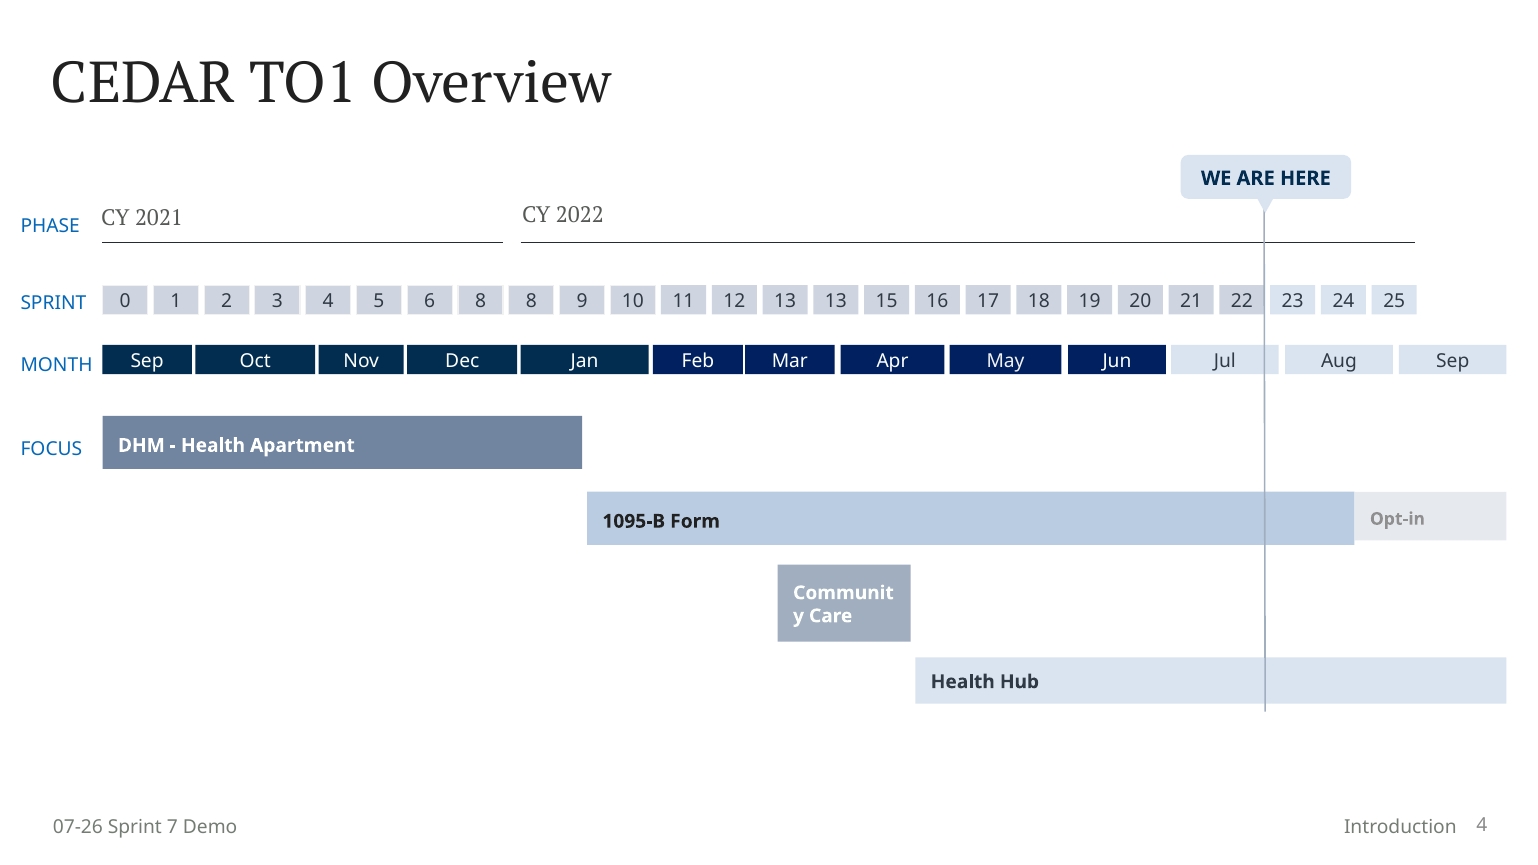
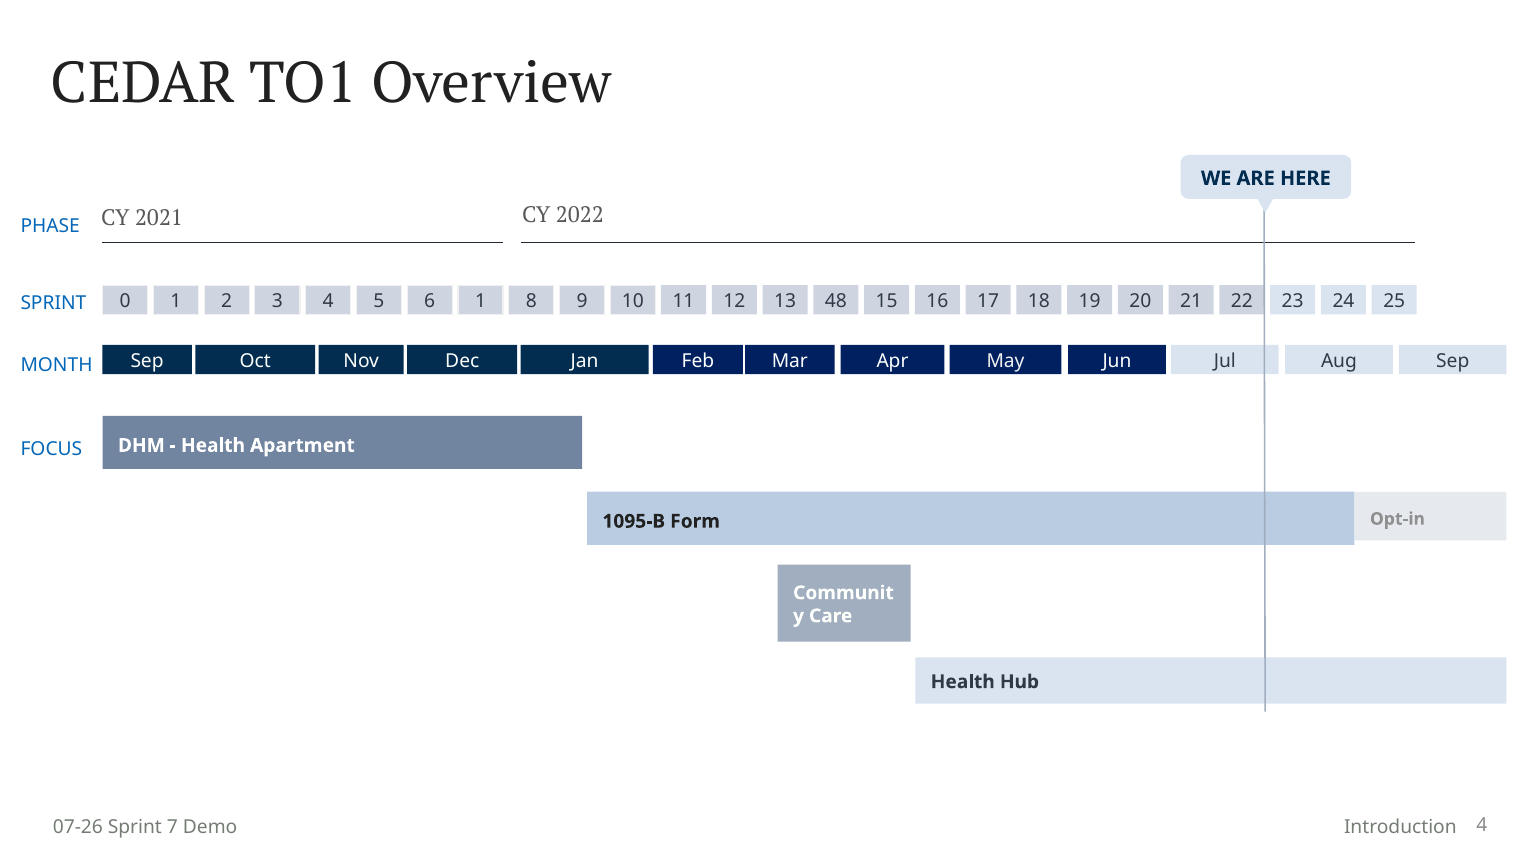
6 8: 8 -> 1
13 13: 13 -> 48
